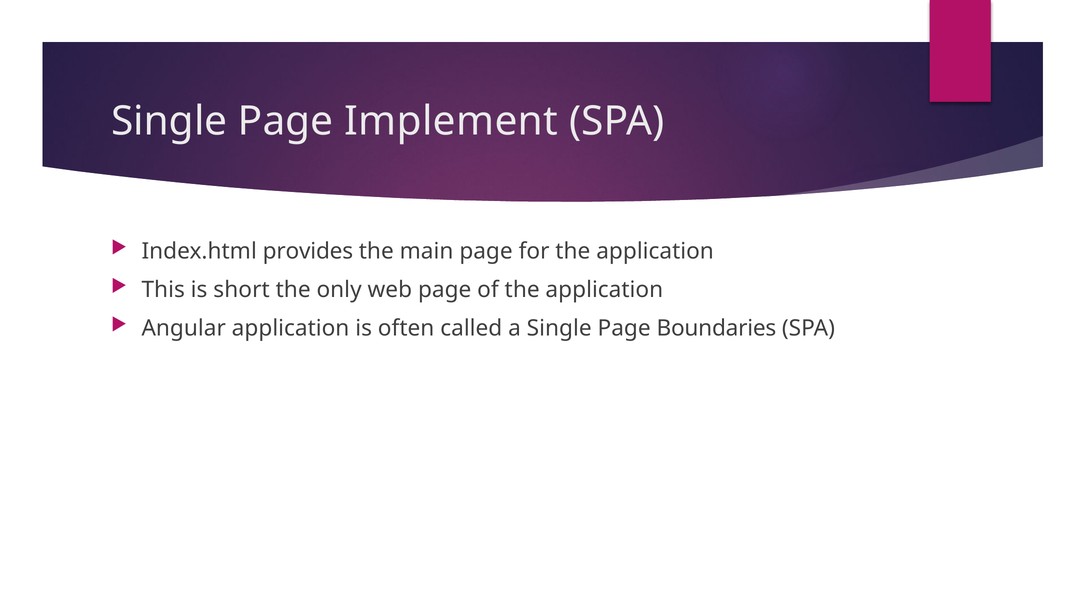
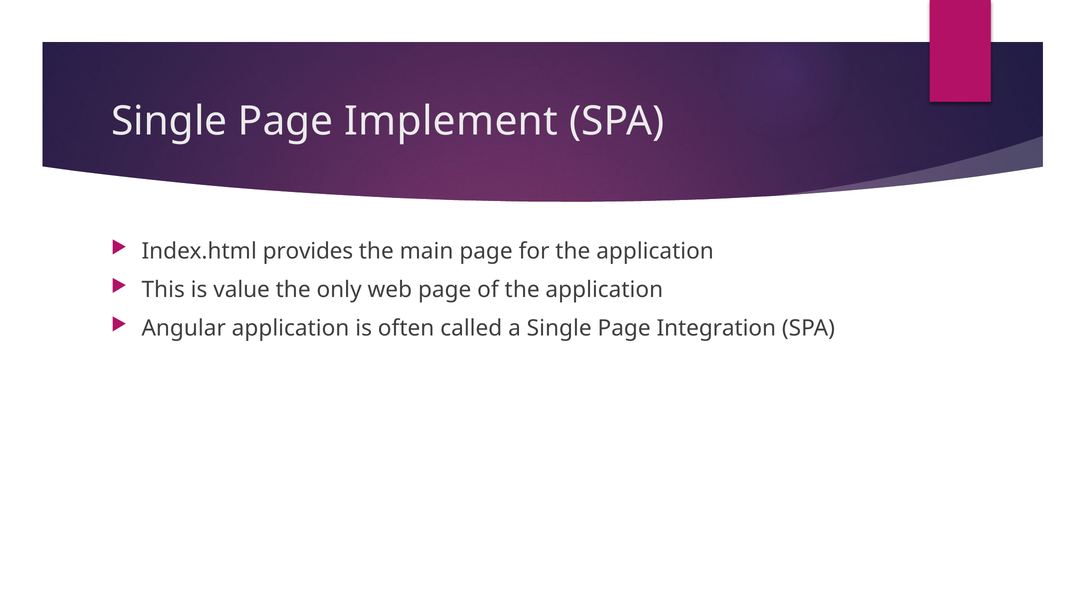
short: short -> value
Boundaries: Boundaries -> Integration
